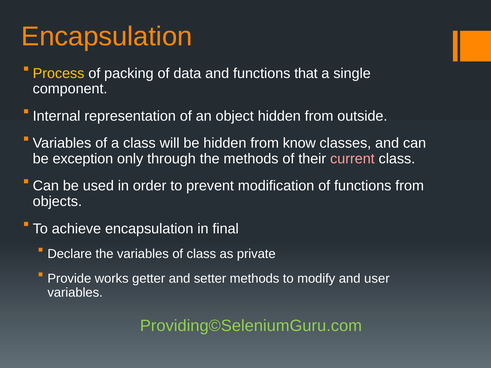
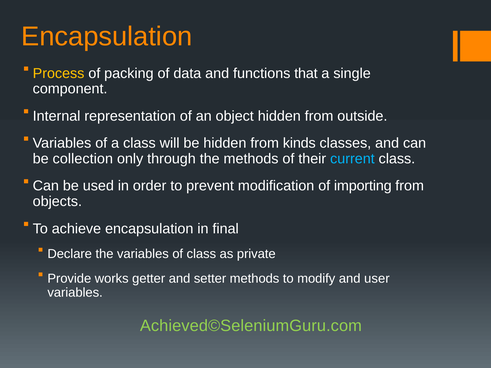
know: know -> kinds
exception: exception -> collection
current colour: pink -> light blue
of functions: functions -> importing
Providing©SeleniumGuru.com: Providing©SeleniumGuru.com -> Achieved©SeleniumGuru.com
